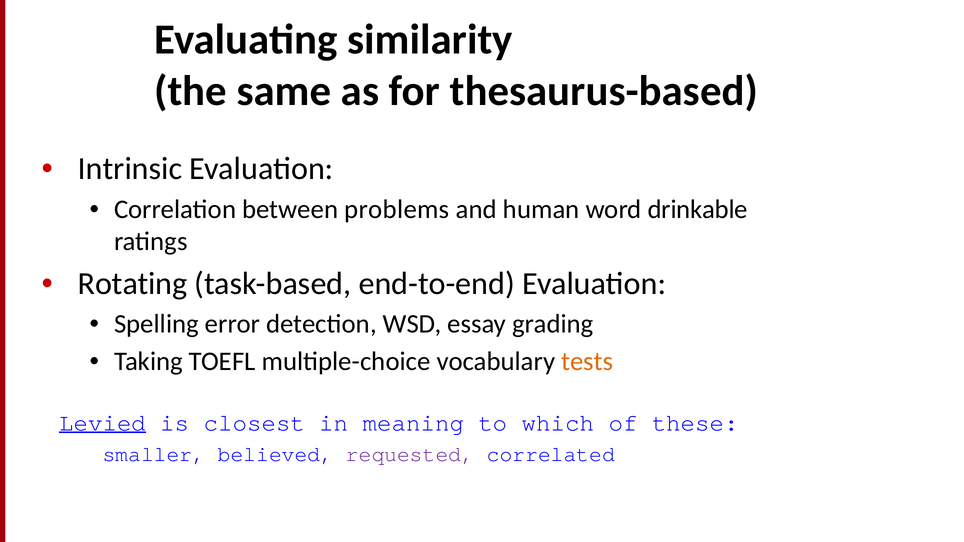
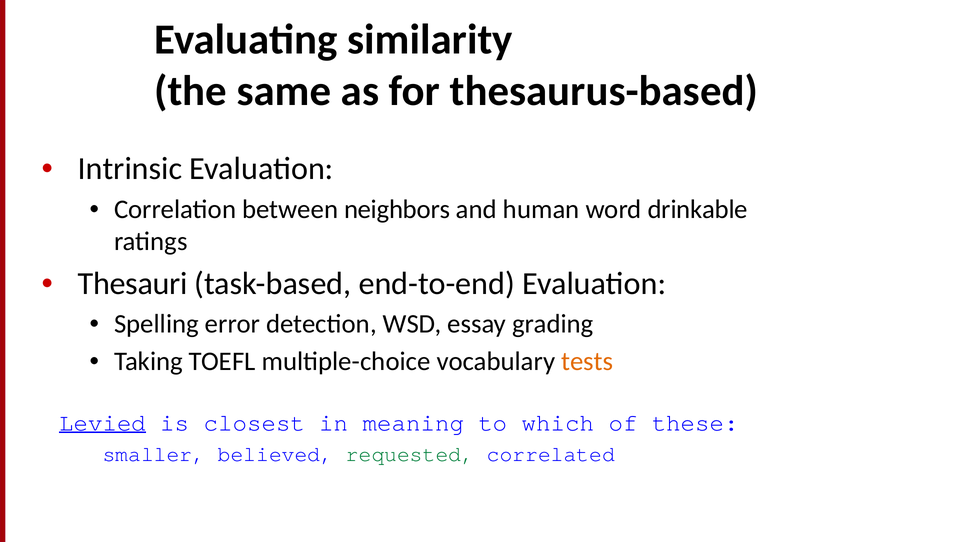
problems: problems -> neighbors
Rotating: Rotating -> Thesauri
requested colour: purple -> green
